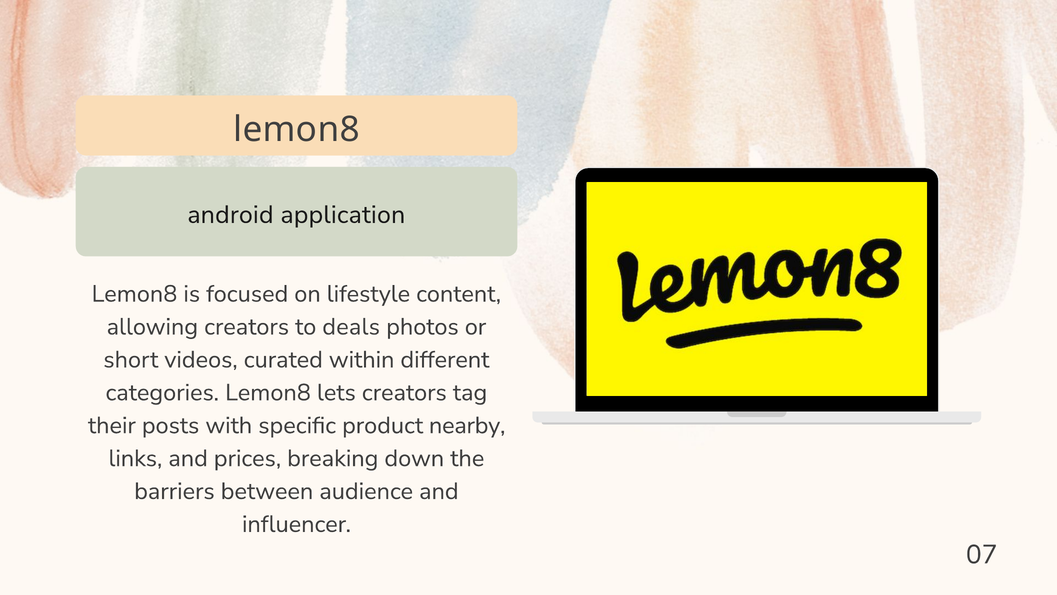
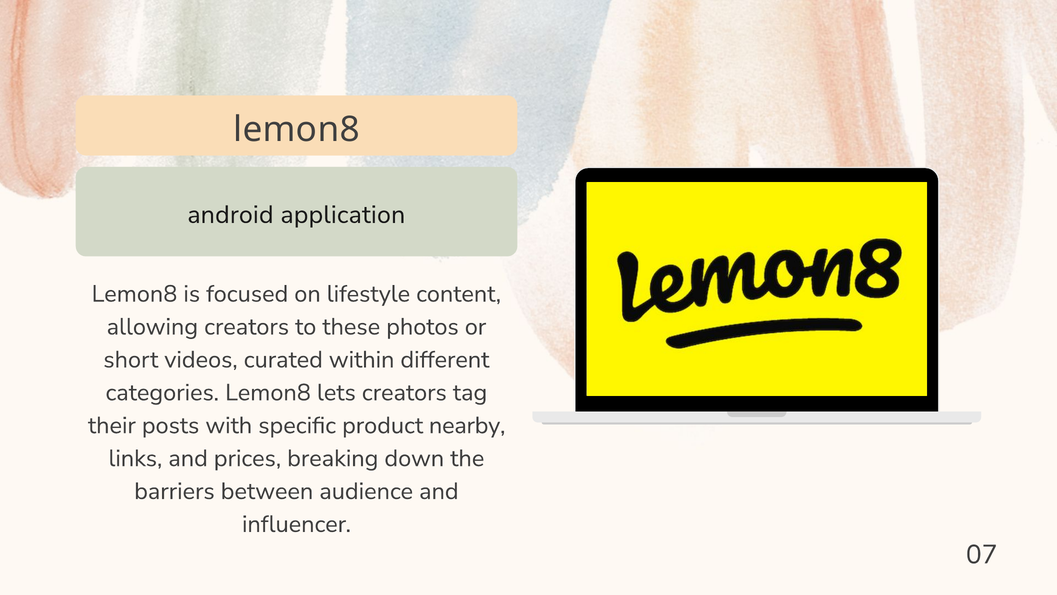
deals: deals -> these
